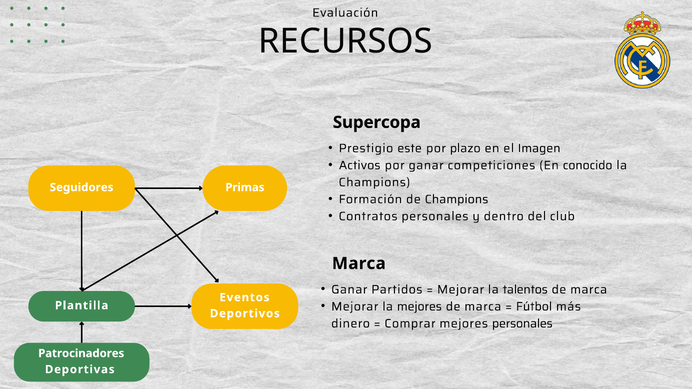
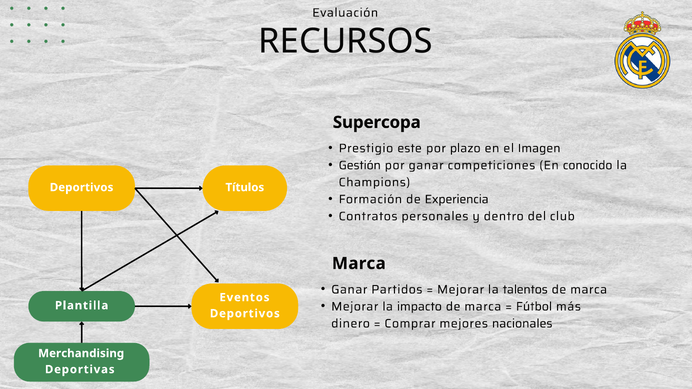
Activos: Activos -> Gestión
Seguidores at (82, 188): Seguidores -> Deportivos
Primas: Primas -> Títulos
de Champions: Champions -> Experiencia
la mejores: mejores -> impacto
mejores personales: personales -> nacionales
Patrocinadores: Patrocinadores -> Merchandising
